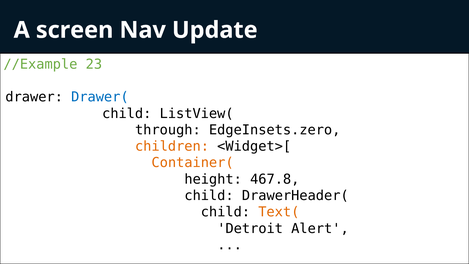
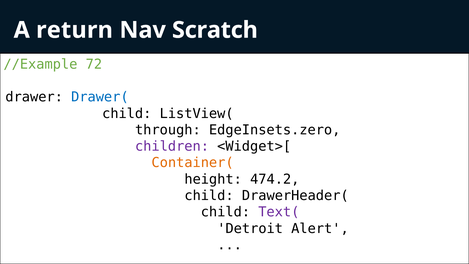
screen: screen -> return
Update: Update -> Scratch
23: 23 -> 72
children colour: orange -> purple
467.8: 467.8 -> 474.2
Text( colour: orange -> purple
